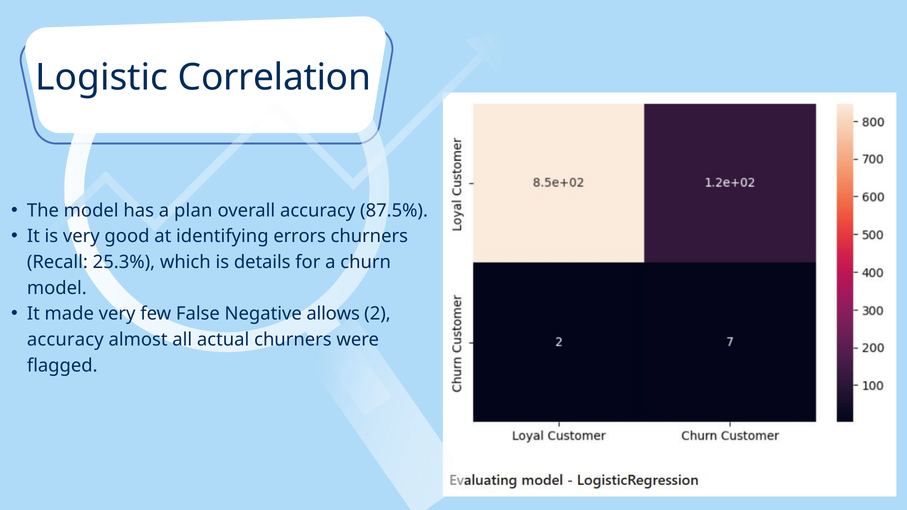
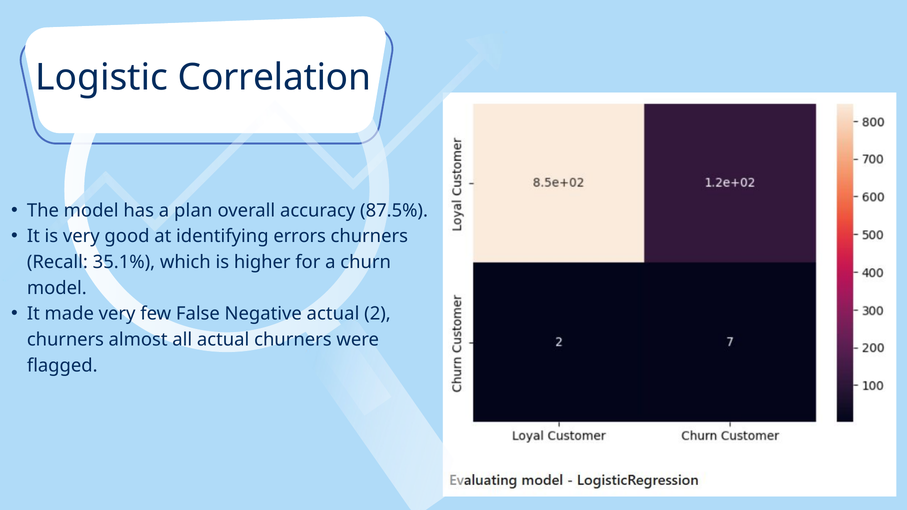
25.3%: 25.3% -> 35.1%
details: details -> higher
Negative allows: allows -> actual
accuracy at (65, 340): accuracy -> churners
